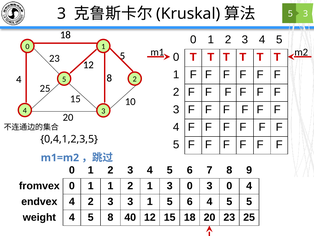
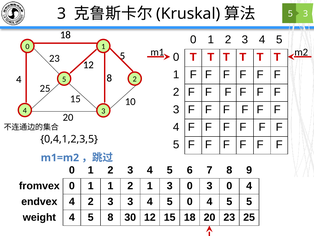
3 3 1: 1 -> 4
6 at (190, 201): 6 -> 0
40: 40 -> 30
